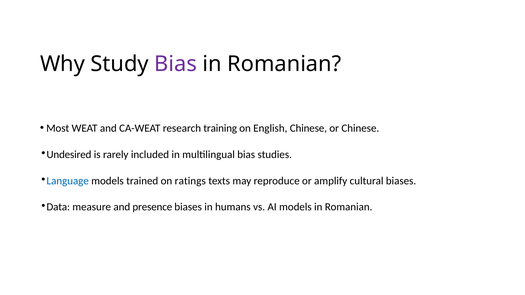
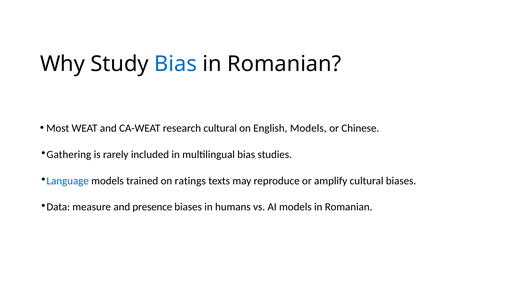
Bias at (176, 64) colour: purple -> blue
research training: training -> cultural
English Chinese: Chinese -> Models
Undesired: Undesired -> Gathering
